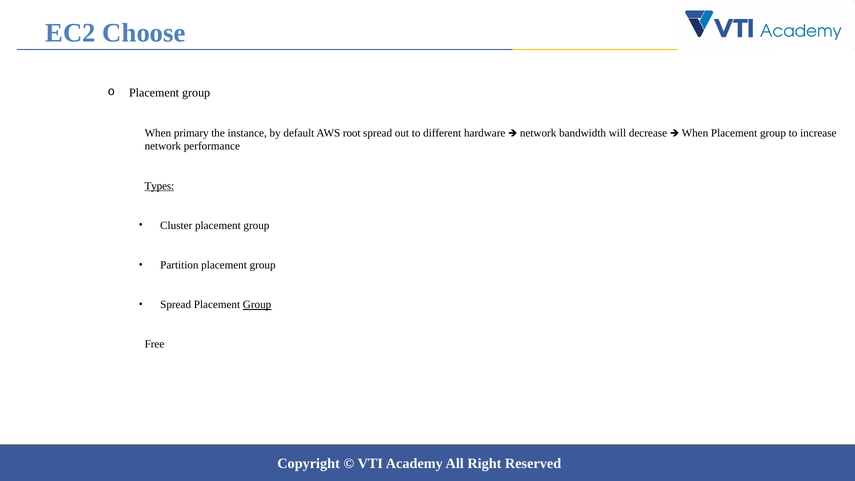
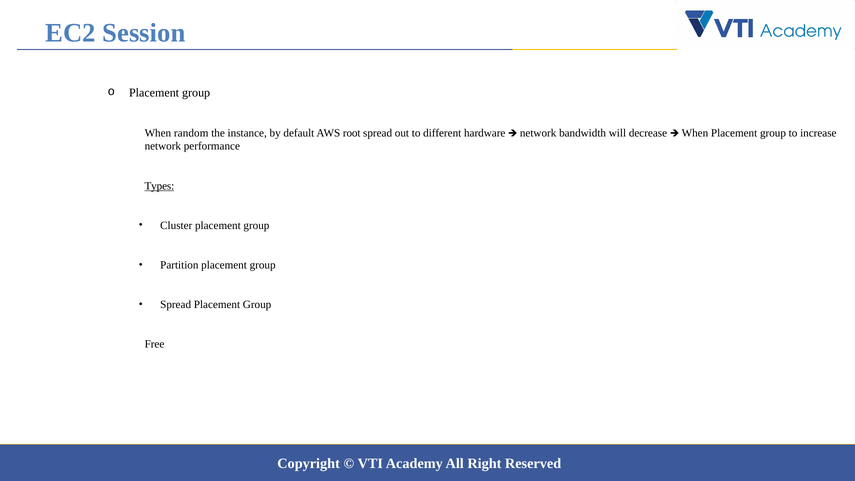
Choose: Choose -> Session
primary: primary -> random
Group at (257, 305) underline: present -> none
